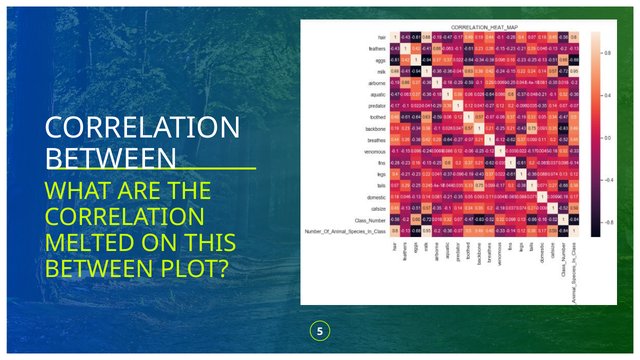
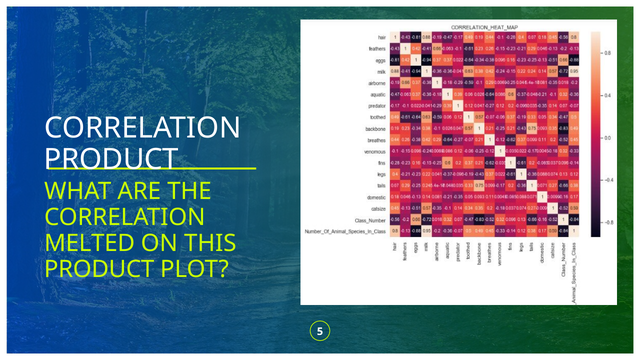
BETWEEN at (111, 160): BETWEEN -> PRODUCT
BETWEEN at (99, 269): BETWEEN -> PRODUCT
